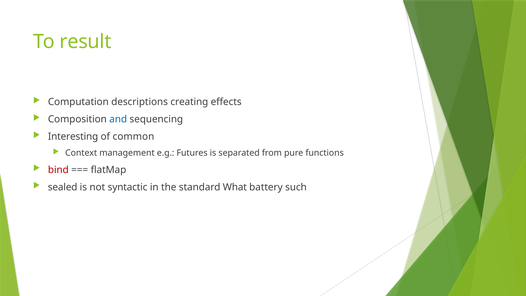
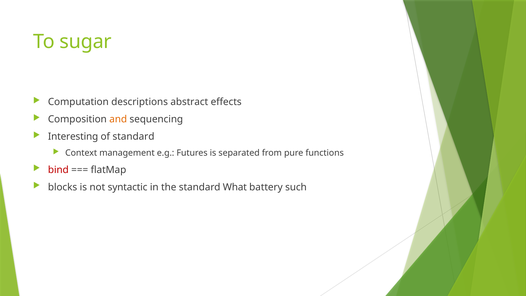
result: result -> sugar
creating: creating -> abstract
and colour: blue -> orange
of common: common -> standard
sealed: sealed -> blocks
